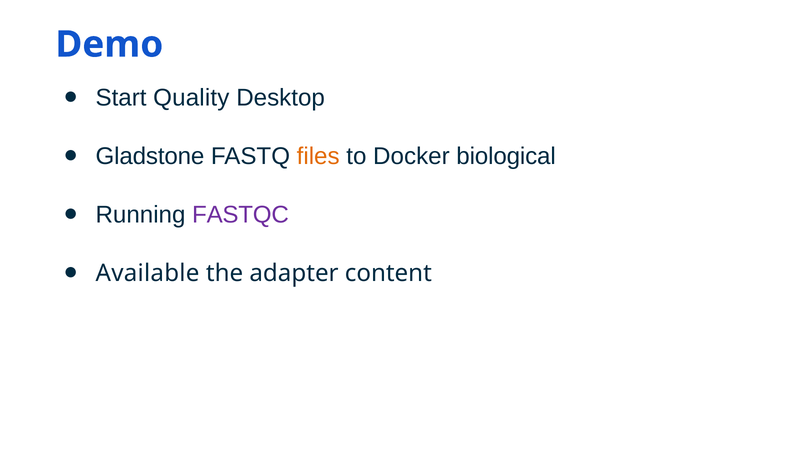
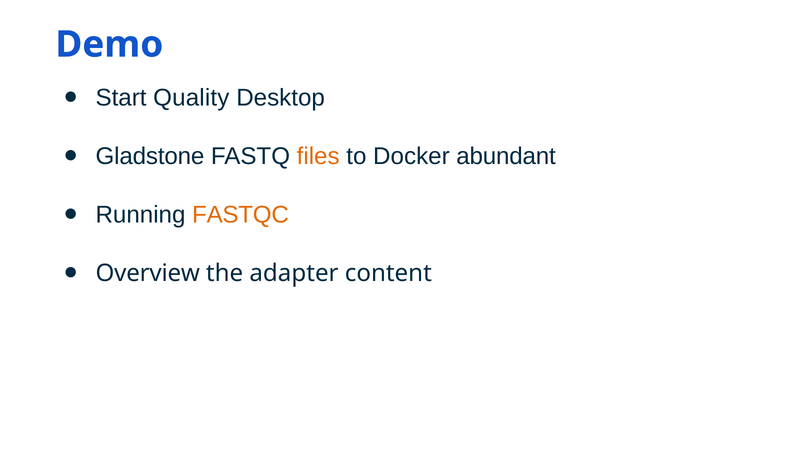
biological: biological -> abundant
FASTQC colour: purple -> orange
Available: Available -> Overview
